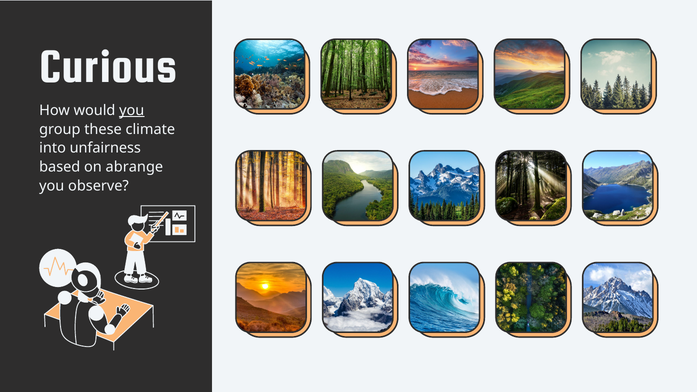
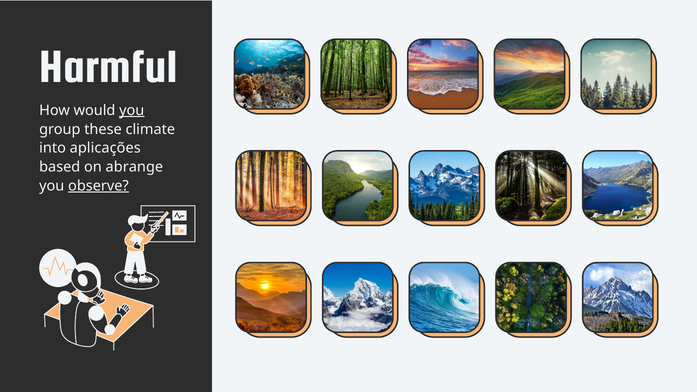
Curious: Curious -> Harmful
unfairness: unfairness -> aplicações
observe underline: none -> present
